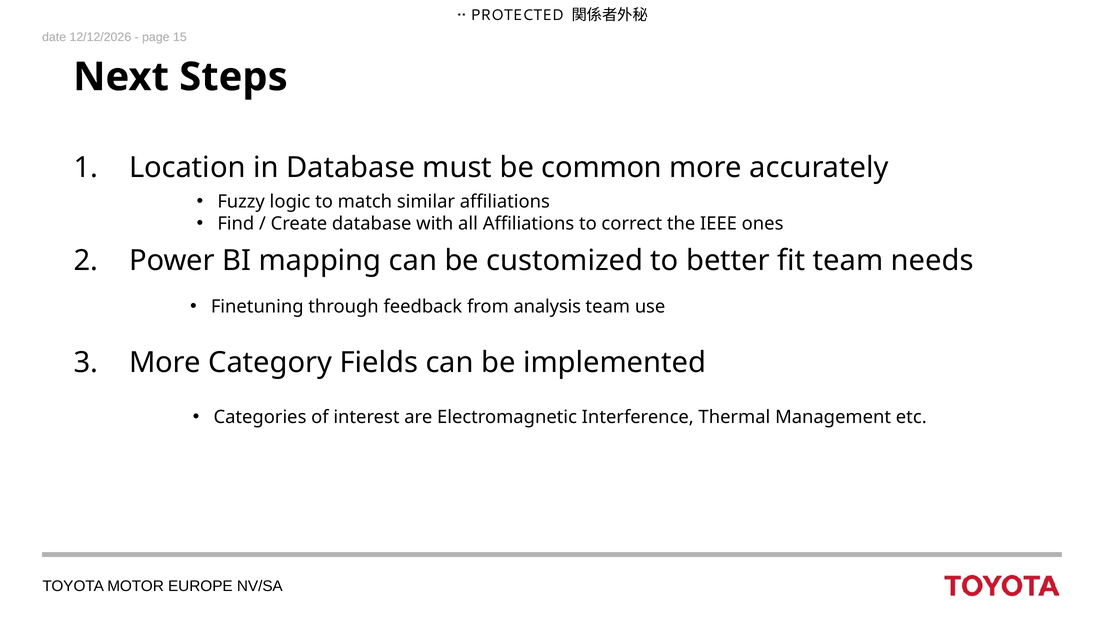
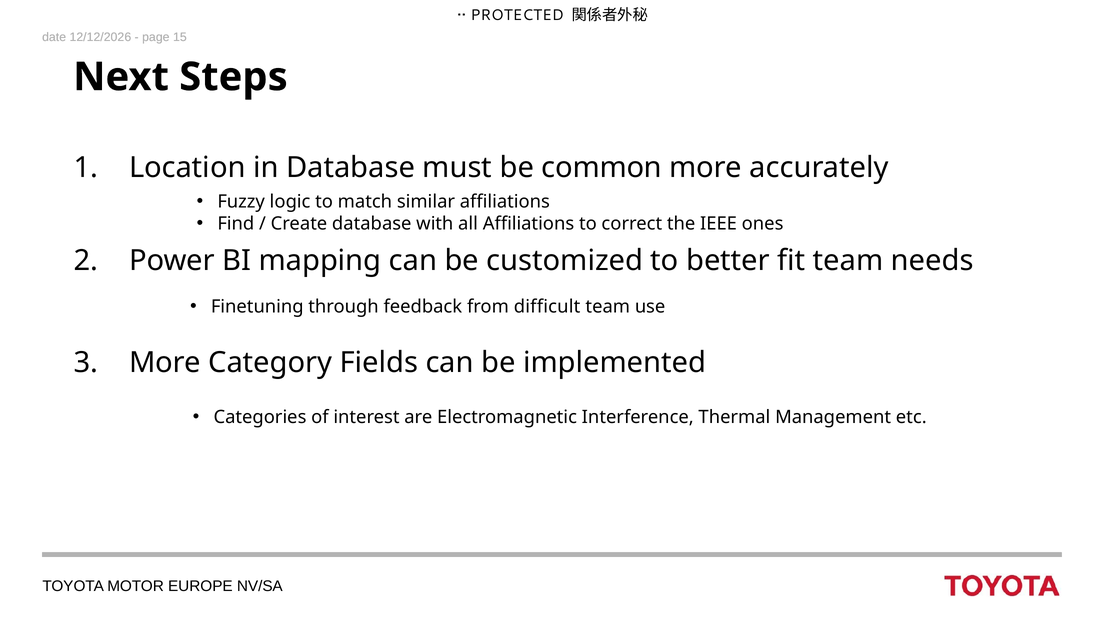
analysis: analysis -> difficult
